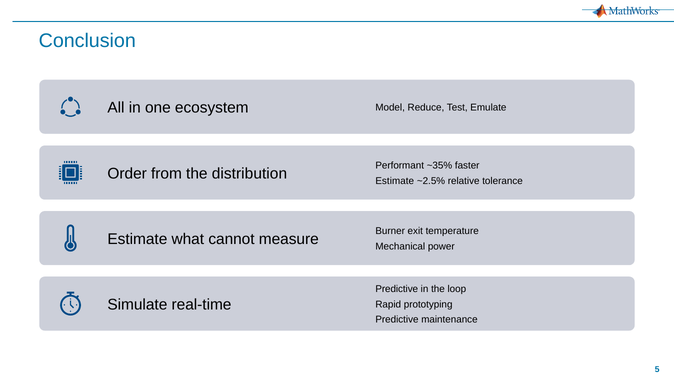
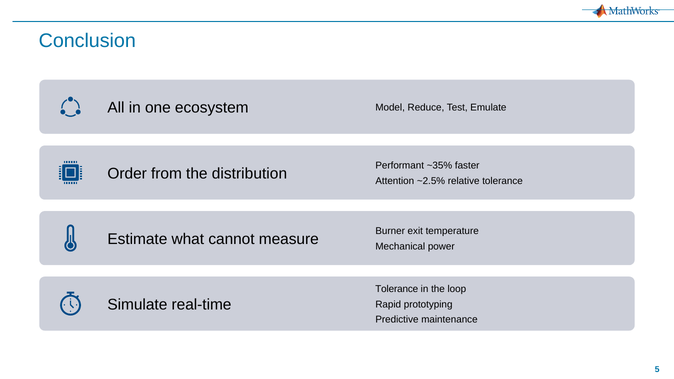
Estimate at (395, 181): Estimate -> Attention
Predictive at (397, 289): Predictive -> Tolerance
